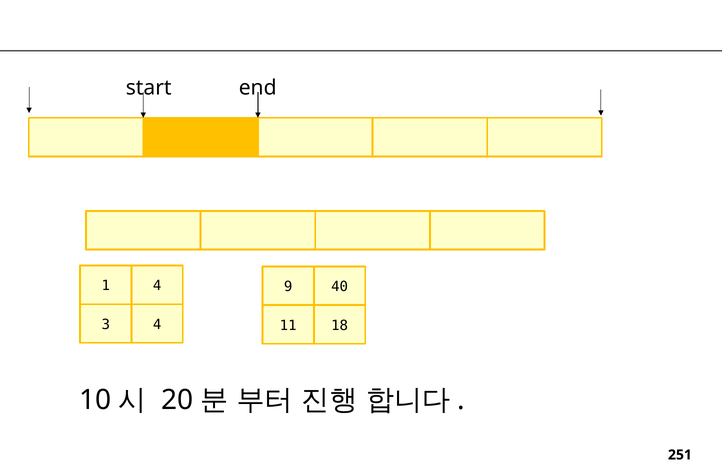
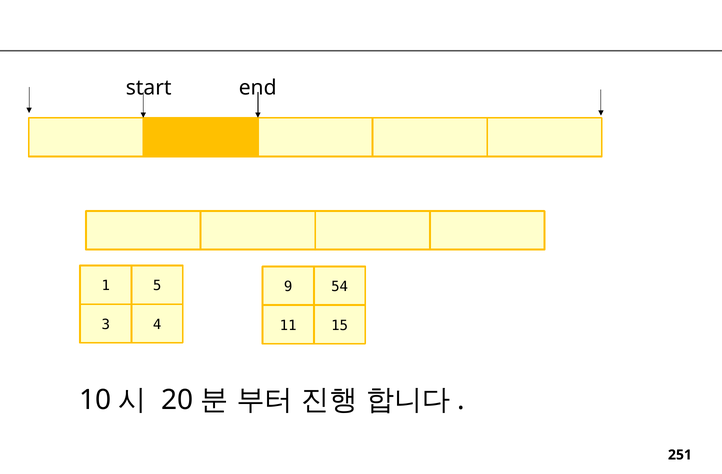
1 4: 4 -> 5
40: 40 -> 54
18: 18 -> 15
